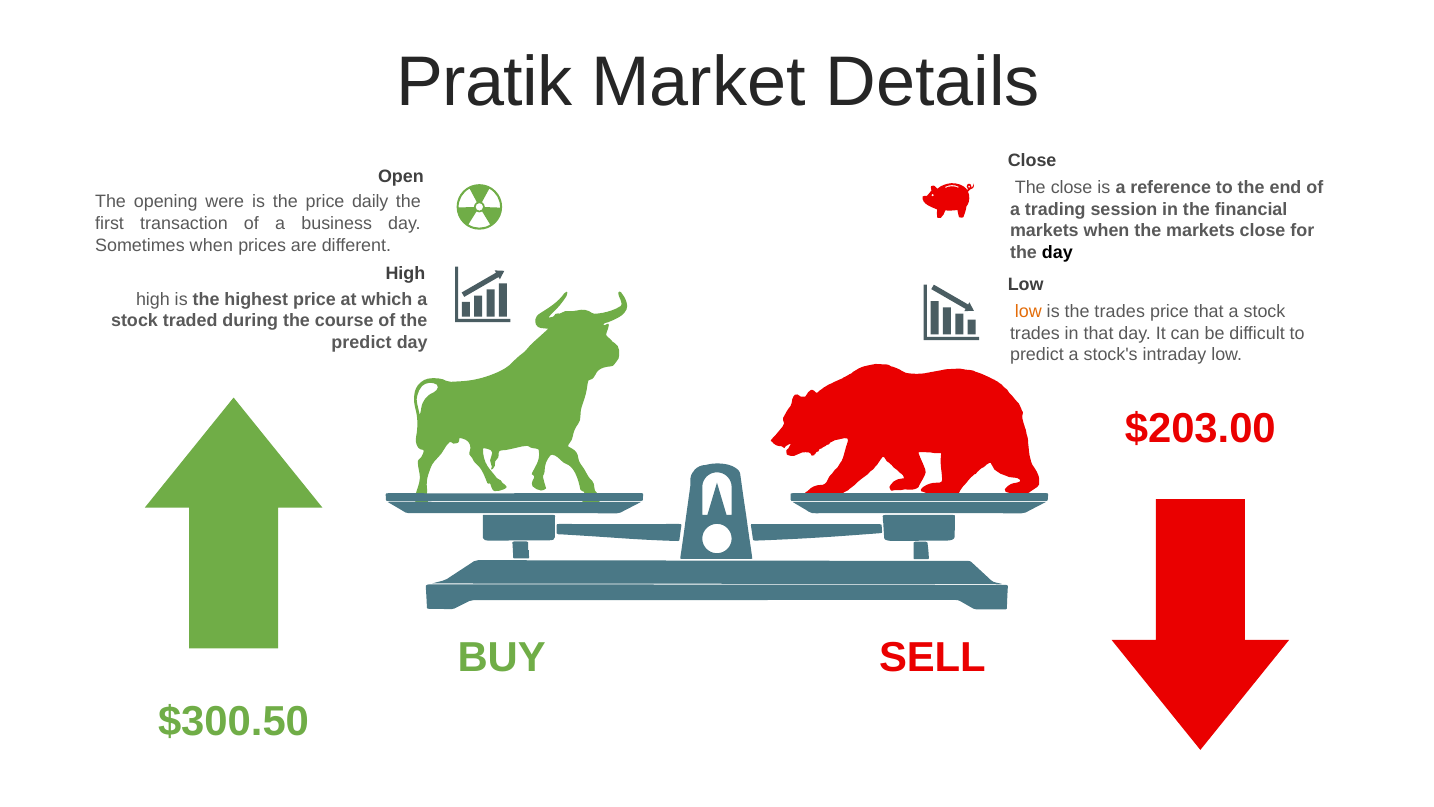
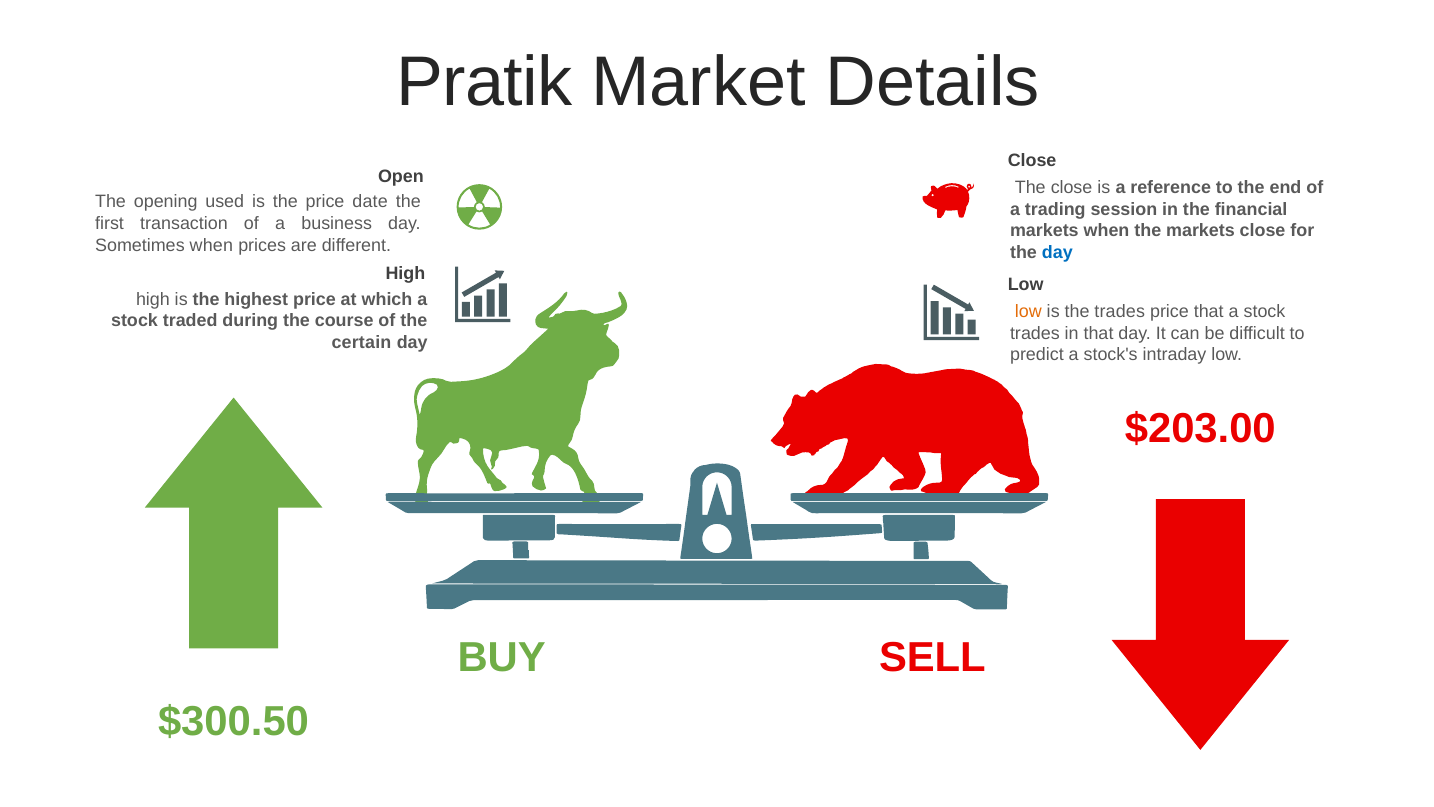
were: were -> used
daily: daily -> date
day at (1057, 252) colour: black -> blue
predict at (361, 342): predict -> certain
